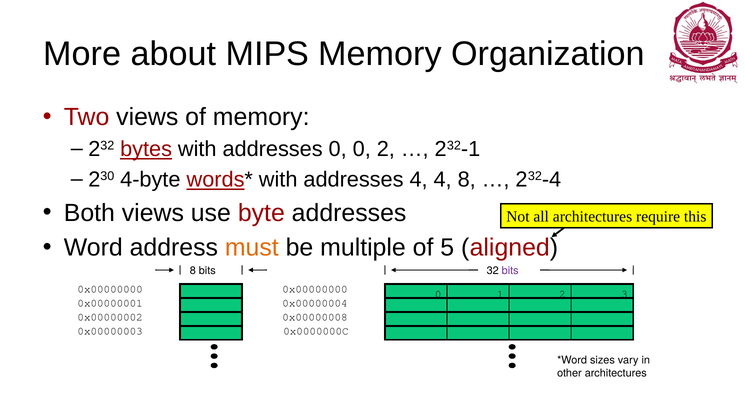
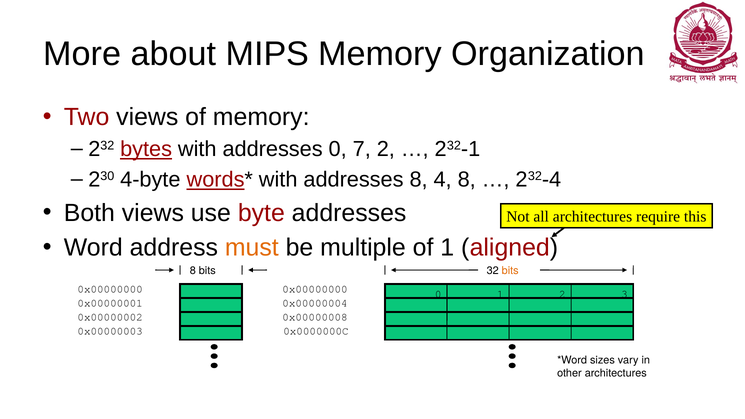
0 0: 0 -> 7
addresses 4: 4 -> 8
of 5: 5 -> 1
bits at (510, 271) colour: purple -> orange
